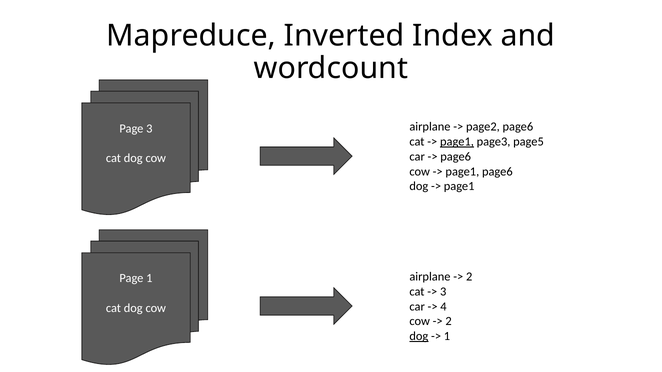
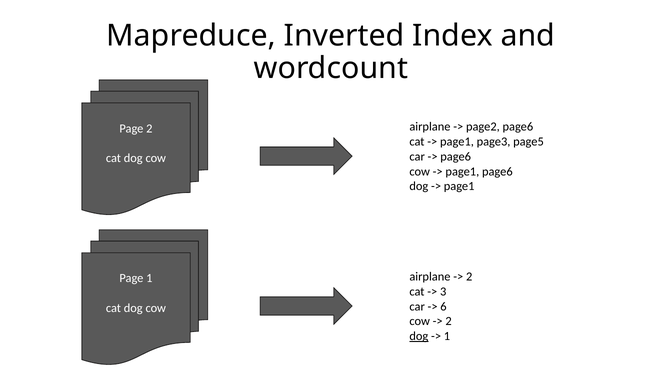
Page 3: 3 -> 2
page1 at (457, 142) underline: present -> none
4: 4 -> 6
